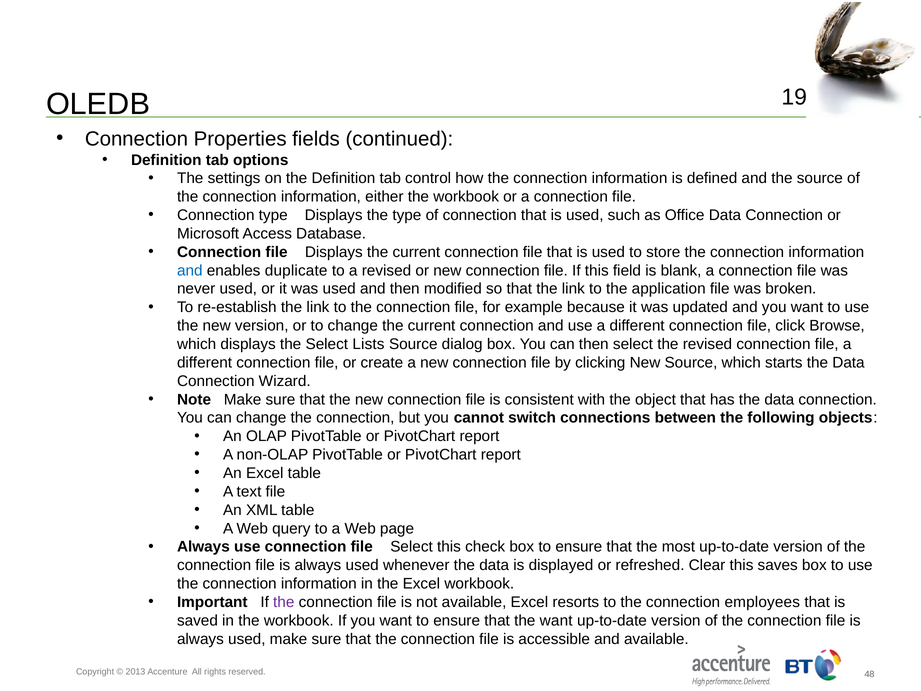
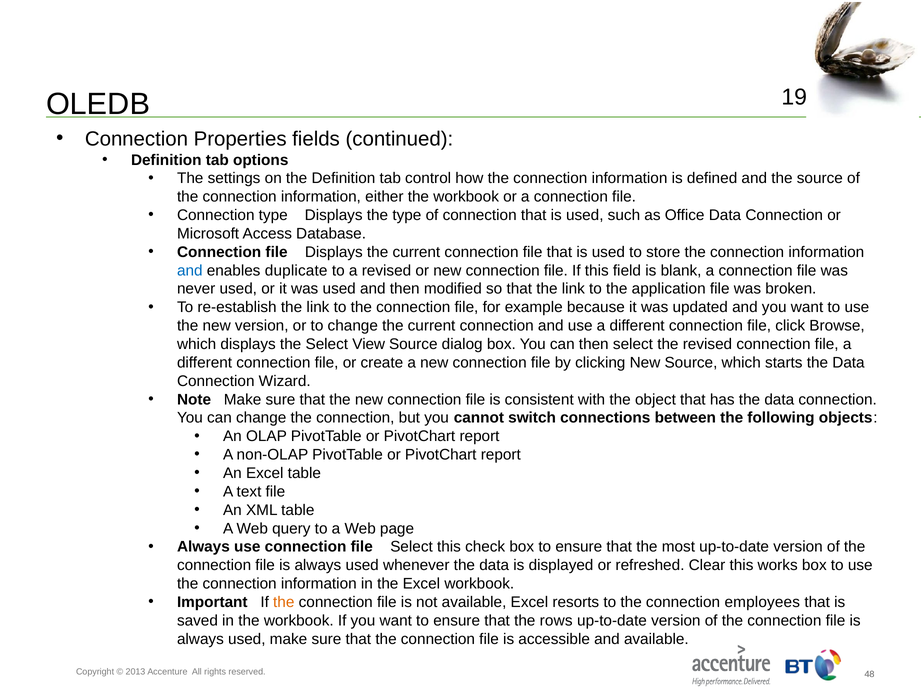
Lists: Lists -> View
saves: saves -> works
the at (284, 602) colour: purple -> orange
the want: want -> rows
